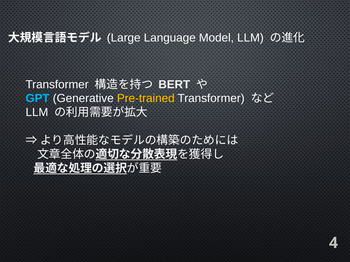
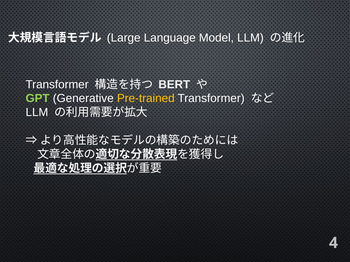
GPT colour: light blue -> light green
